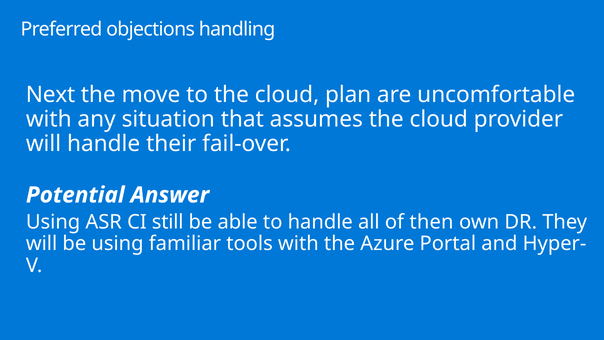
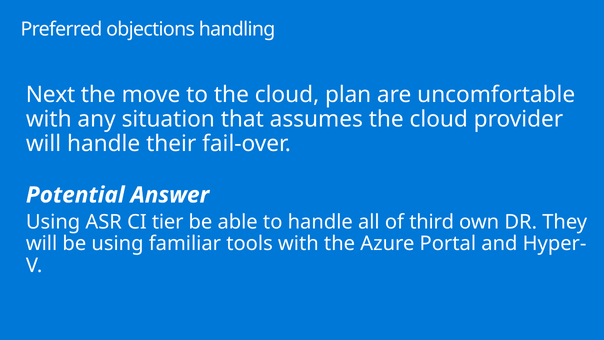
still: still -> tier
then: then -> third
